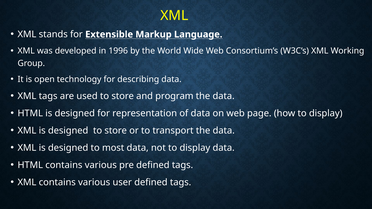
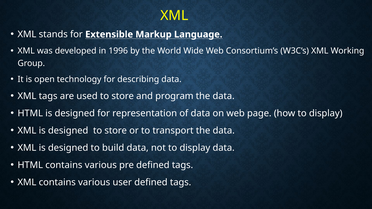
most: most -> build
